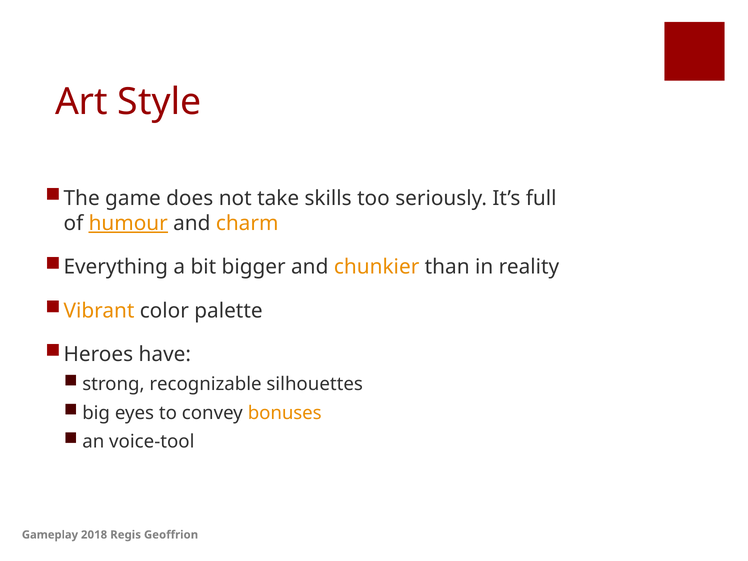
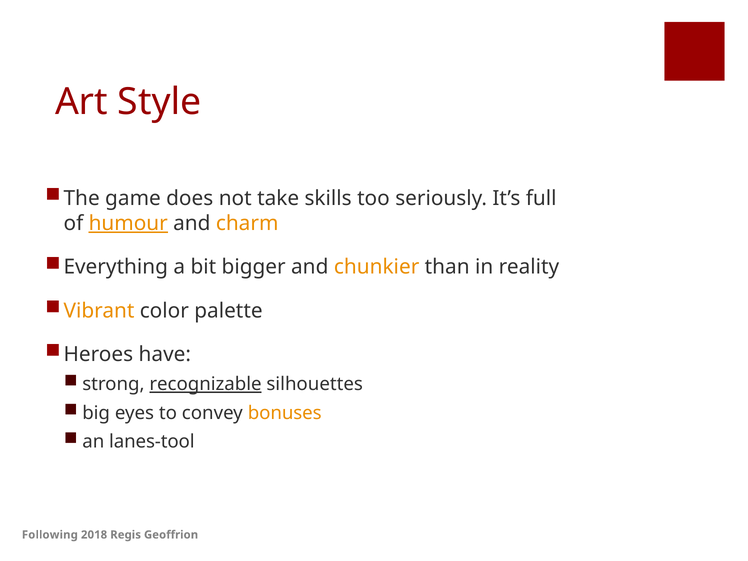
recognizable underline: none -> present
voice-tool: voice-tool -> lanes-tool
Gameplay: Gameplay -> Following
